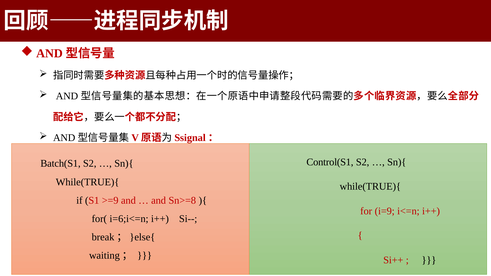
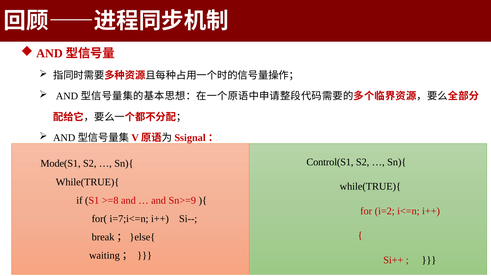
Batch(S1: Batch(S1 -> Mode(S1
>=9: >=9 -> >=8
Sn>=8: Sn>=8 -> Sn>=9
i=9: i=9 -> i=2
i=6;i<=n: i=6;i<=n -> i=7;i<=n
